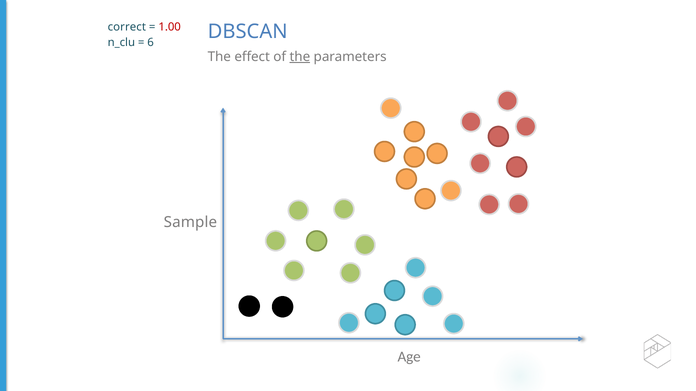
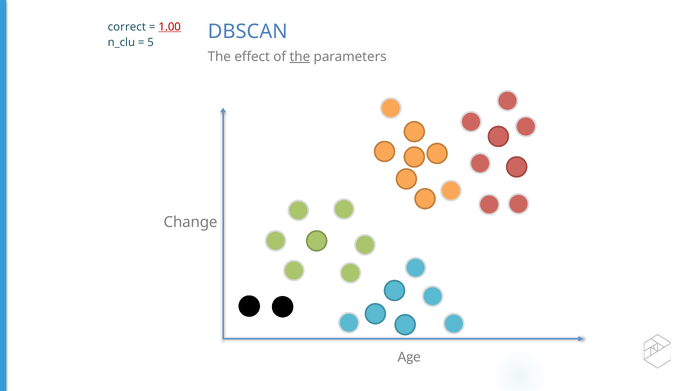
1.00 underline: none -> present
6: 6 -> 5
Sample: Sample -> Change
